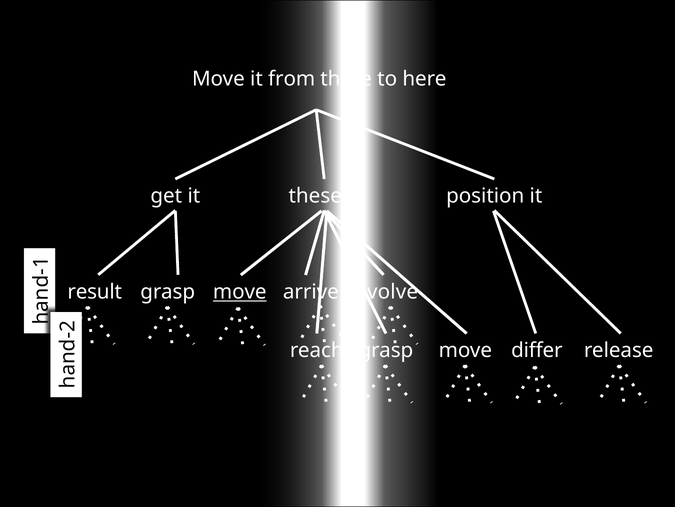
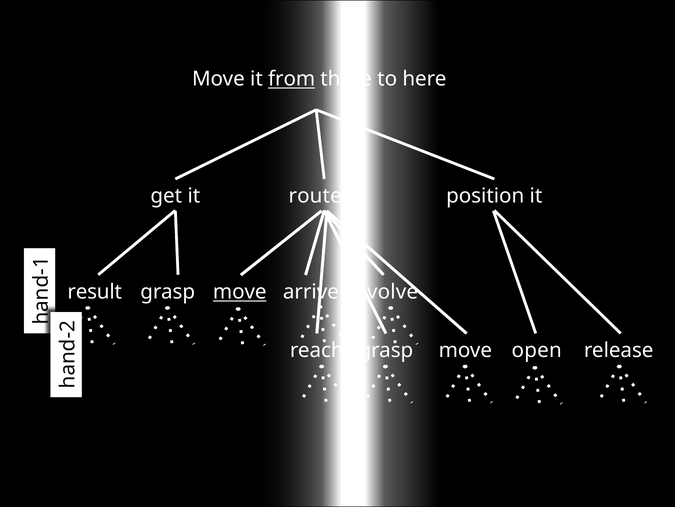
from underline: none -> present
these: these -> route
differ: differ -> open
